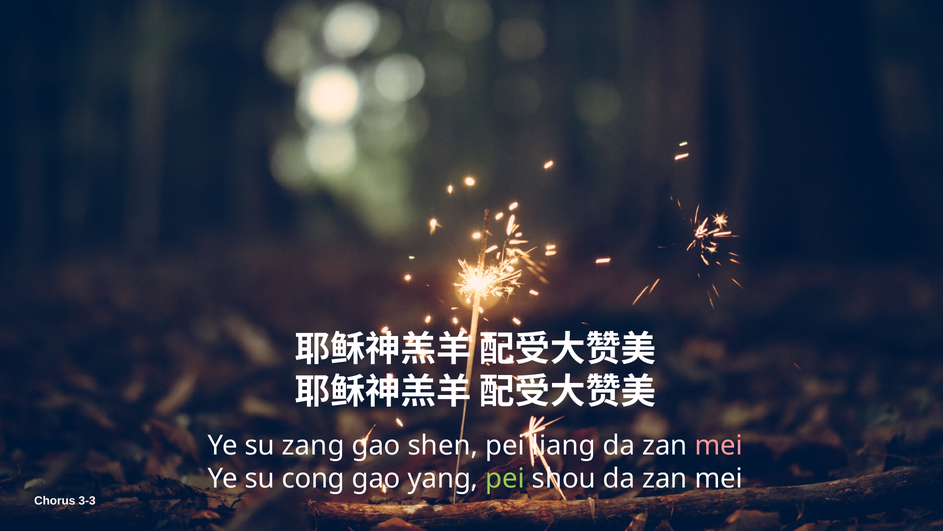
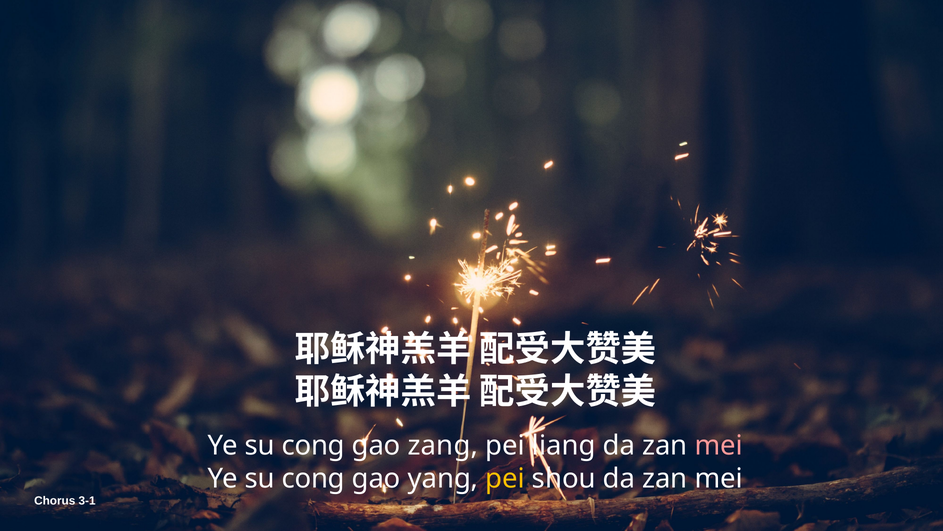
zang at (313, 445): zang -> cong
shen: shen -> zang
pei at (505, 478) colour: light green -> yellow
3-3: 3-3 -> 3-1
